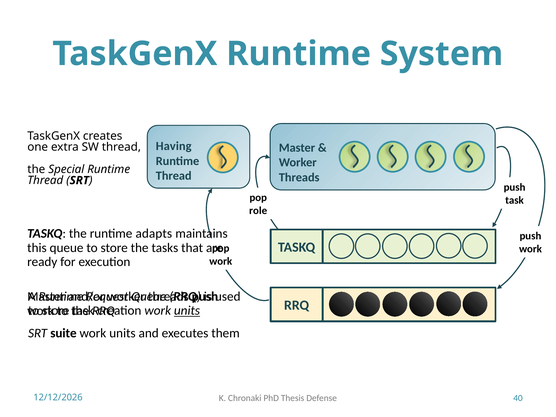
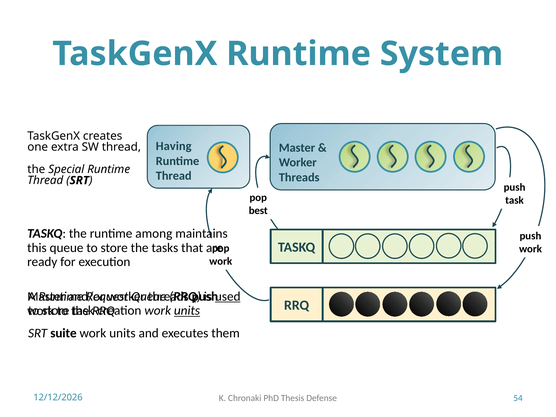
role: role -> best
adapts: adapts -> among
used underline: none -> present
40: 40 -> 54
